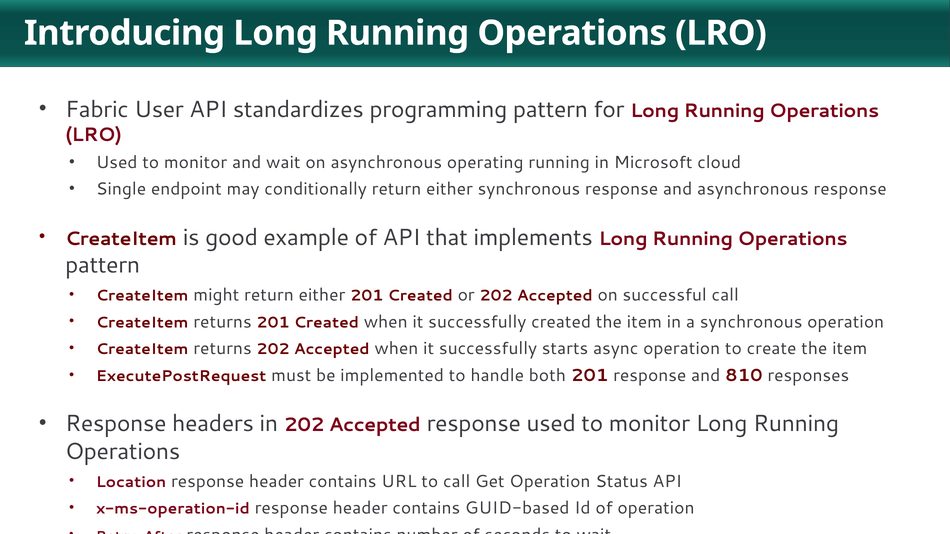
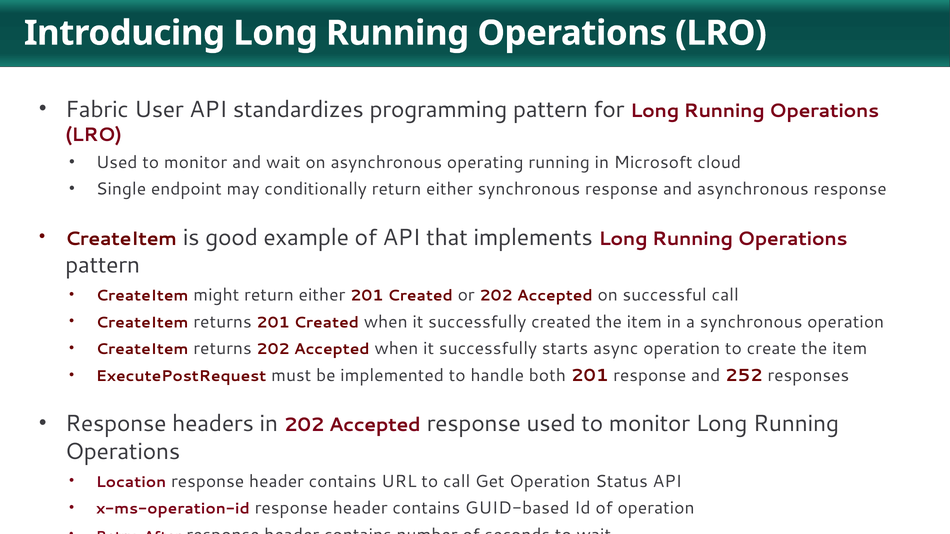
810: 810 -> 252
